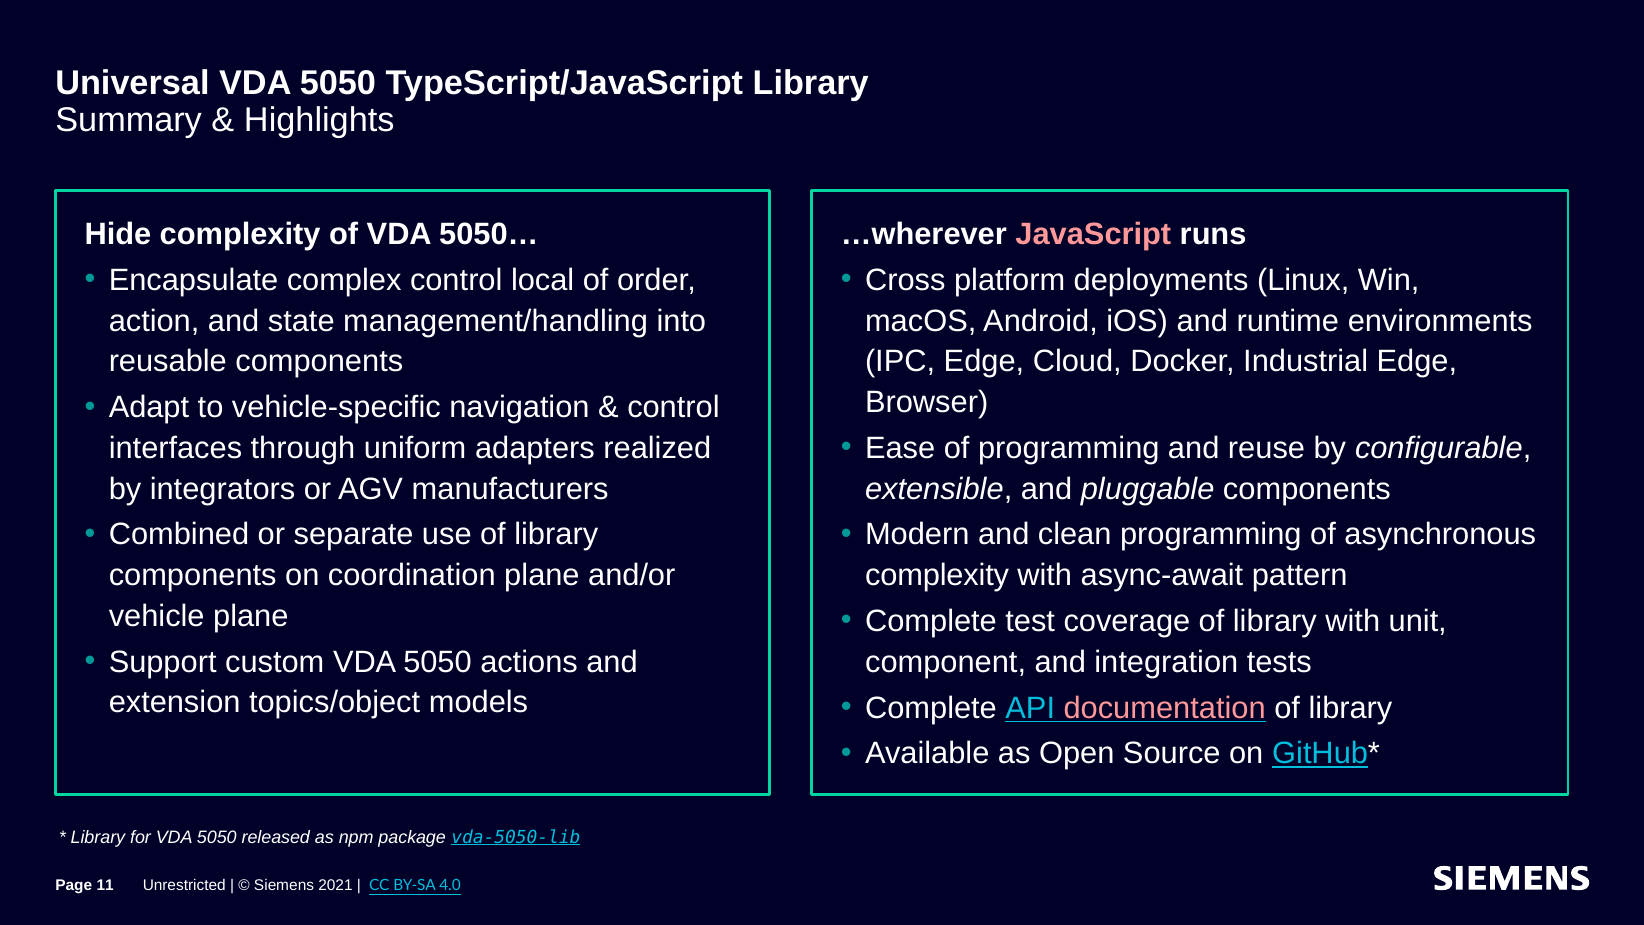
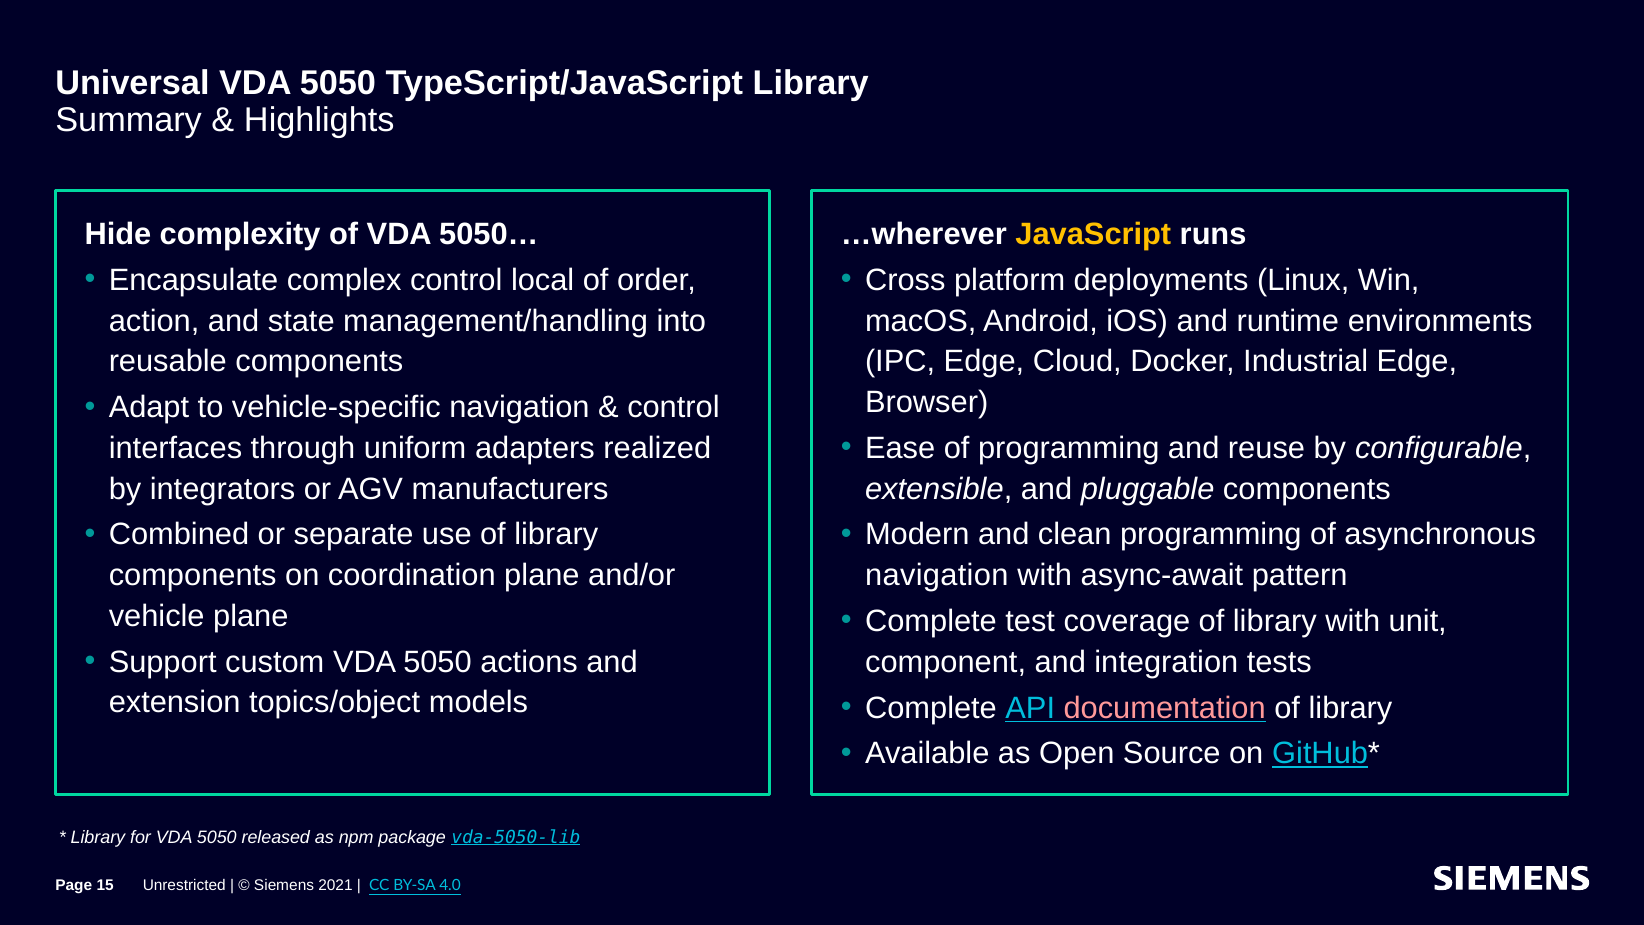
JavaScript colour: pink -> yellow
complexity at (937, 575): complexity -> navigation
11: 11 -> 15
